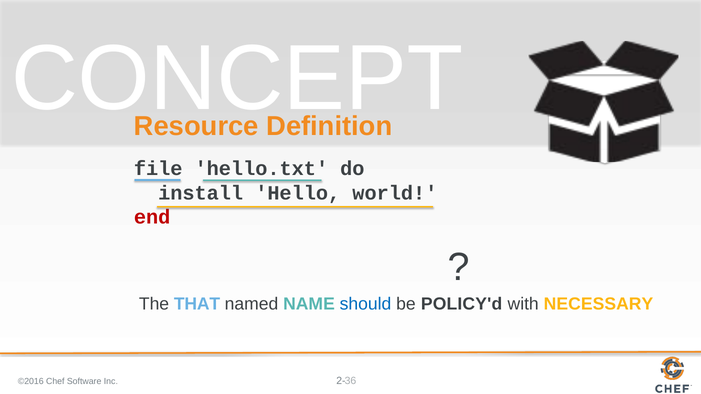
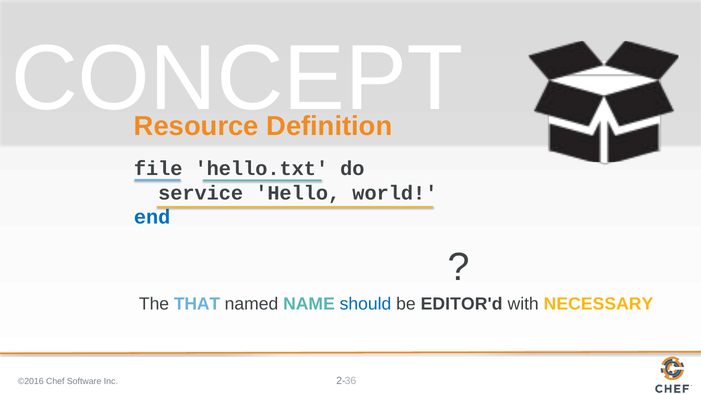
install: install -> service
end colour: red -> blue
POLICY'd: POLICY'd -> EDITOR'd
